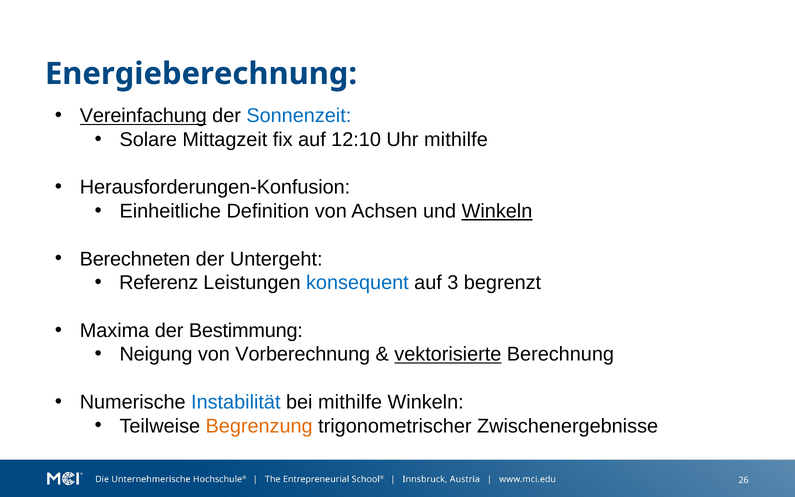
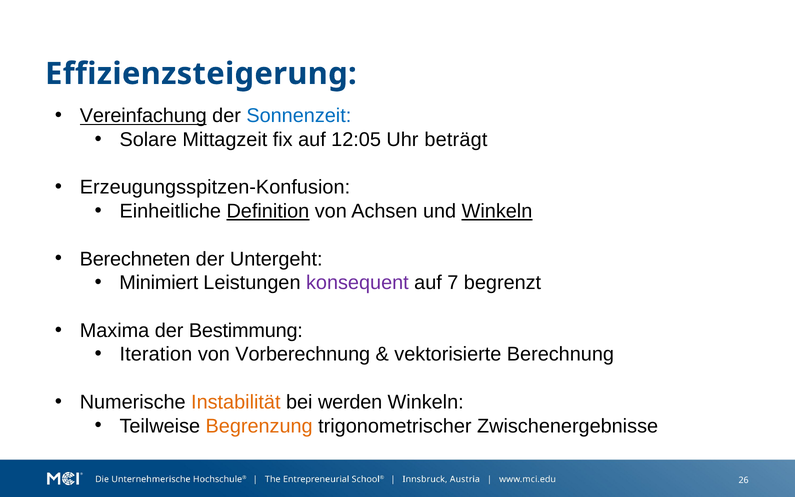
Energieberechnung: Energieberechnung -> Effizienzsteigerung
12:10: 12:10 -> 12:05
Uhr mithilfe: mithilfe -> beträgt
Herausforderungen-Konfusion: Herausforderungen-Konfusion -> Erzeugungsspitzen-Konfusion
Definition underline: none -> present
Referenz: Referenz -> Minimiert
konsequent colour: blue -> purple
3: 3 -> 7
Neigung: Neigung -> Iteration
vektorisierte underline: present -> none
Instabilität colour: blue -> orange
bei mithilfe: mithilfe -> werden
